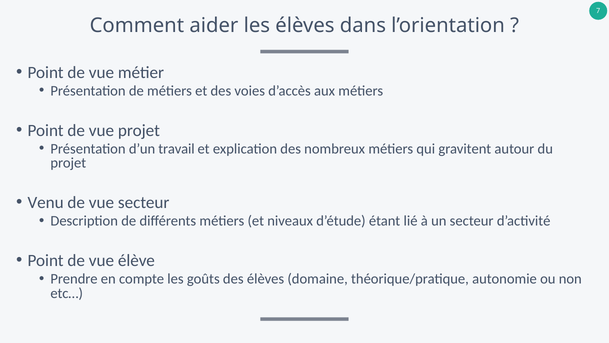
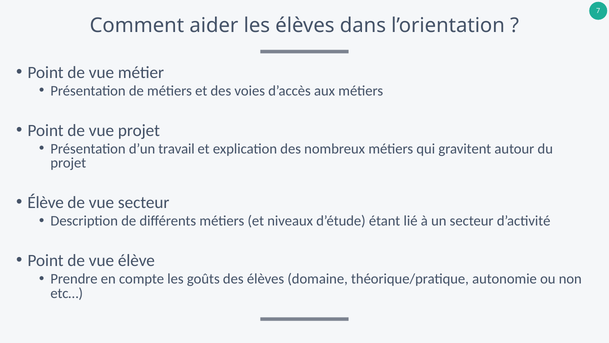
Venu at (46, 202): Venu -> Élève
